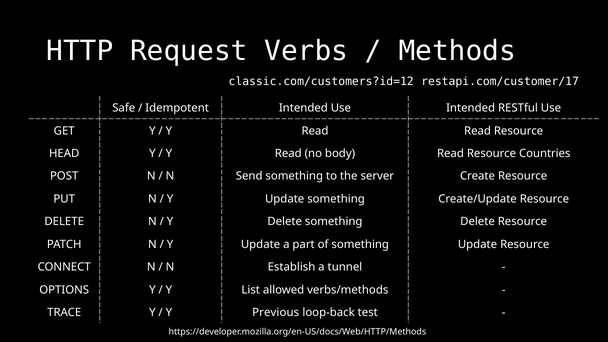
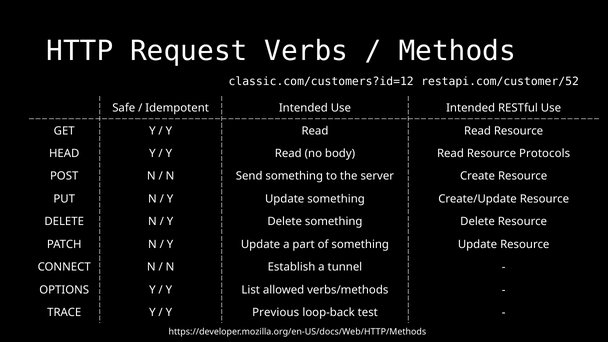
restapi.com/customer/17: restapi.com/customer/17 -> restapi.com/customer/52
Countries: Countries -> Protocols
